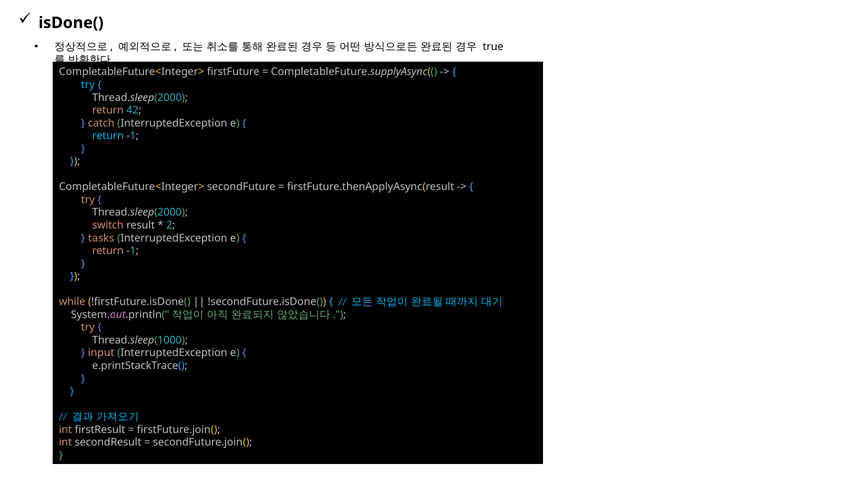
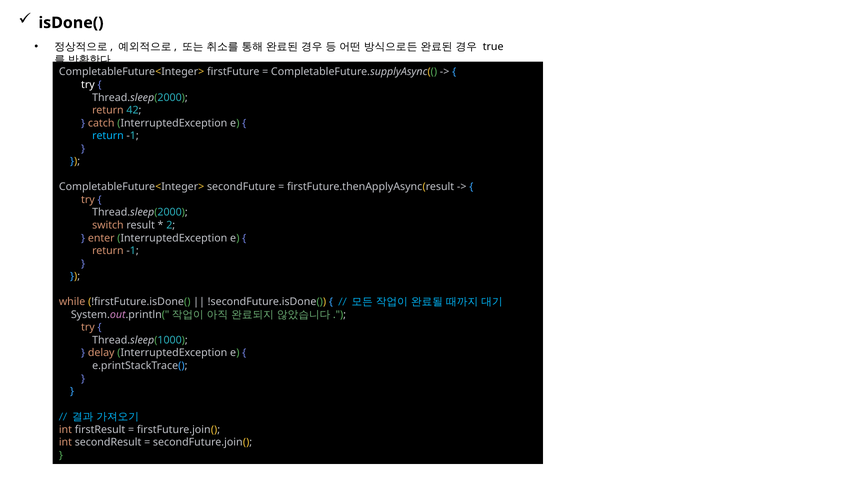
try at (88, 85) colour: light blue -> white
tasks: tasks -> enter
input: input -> delay
